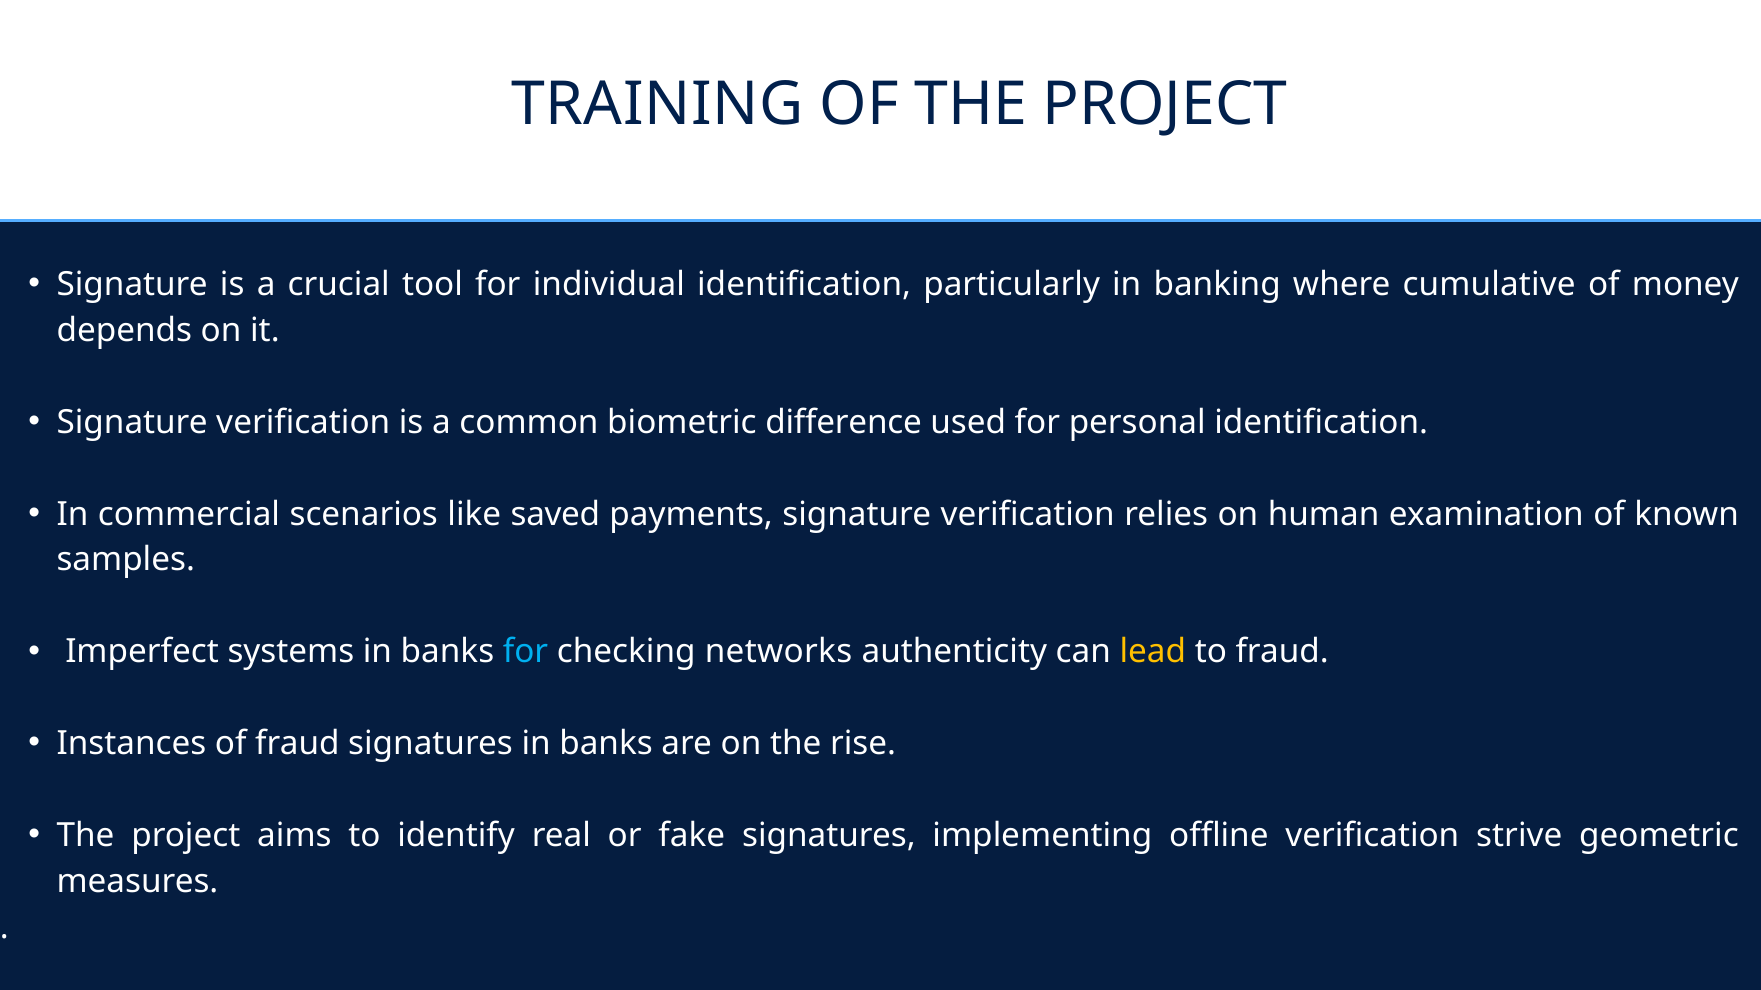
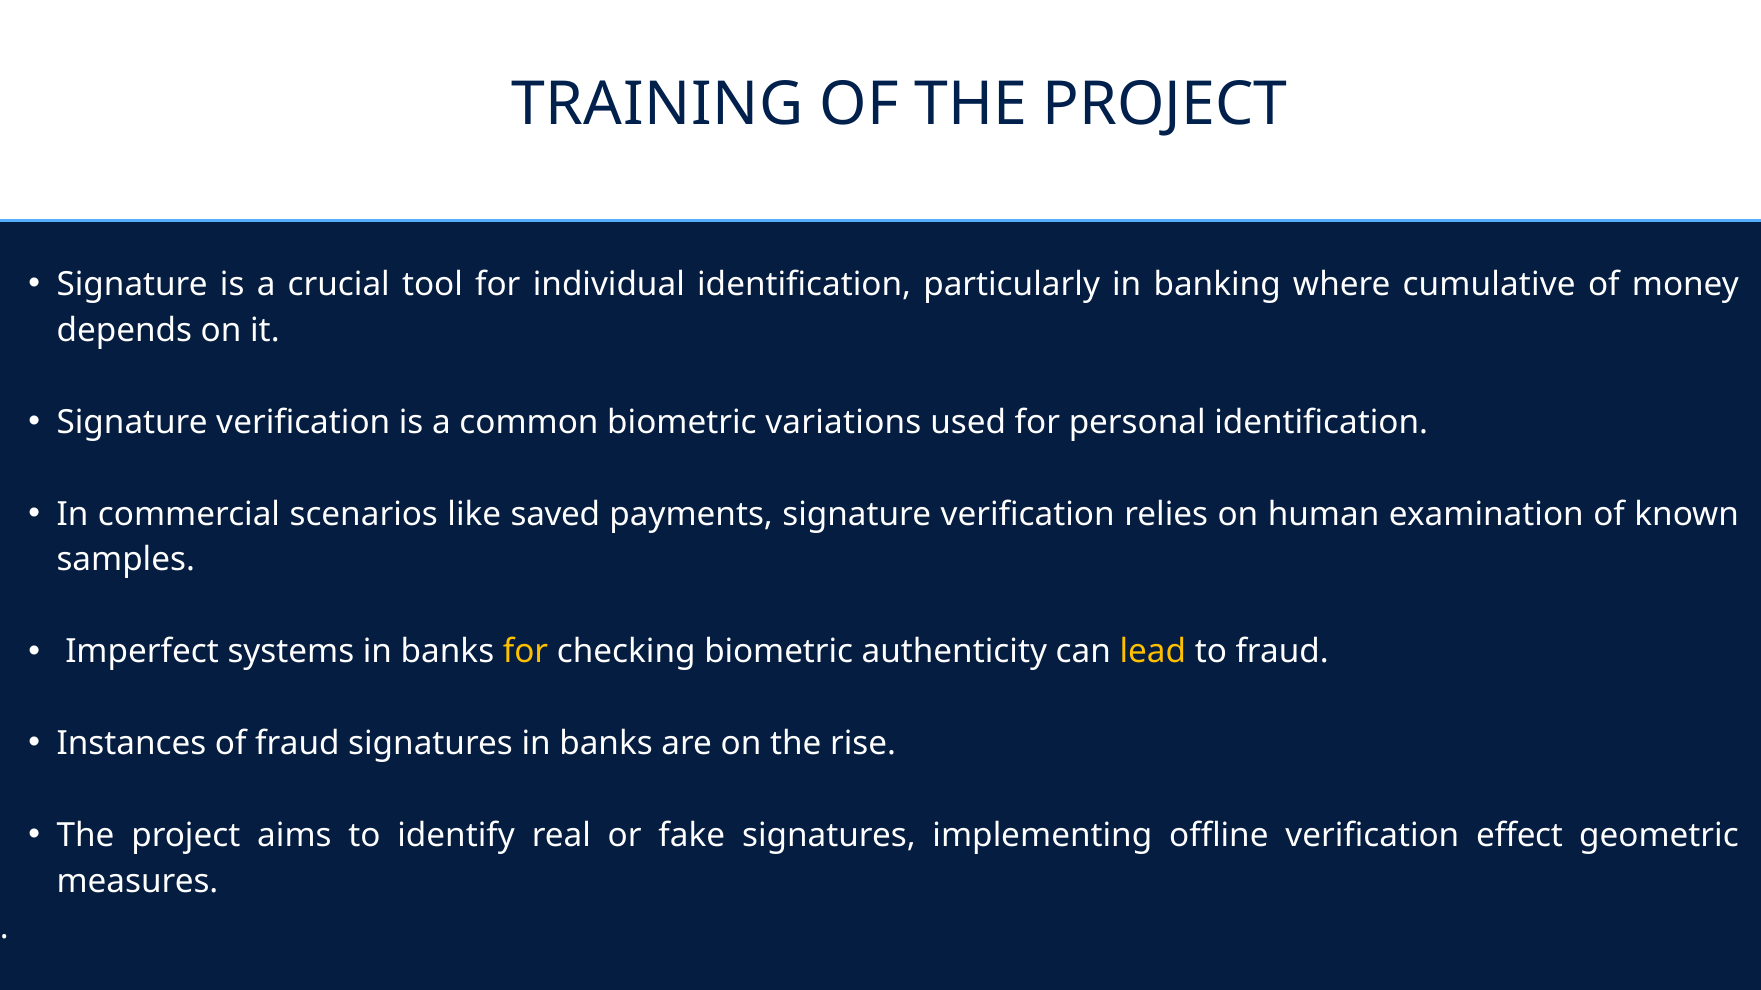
difference: difference -> variations
for at (525, 652) colour: light blue -> yellow
checking networks: networks -> biometric
strive: strive -> effect
